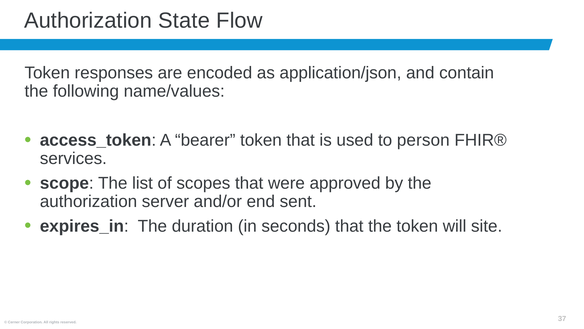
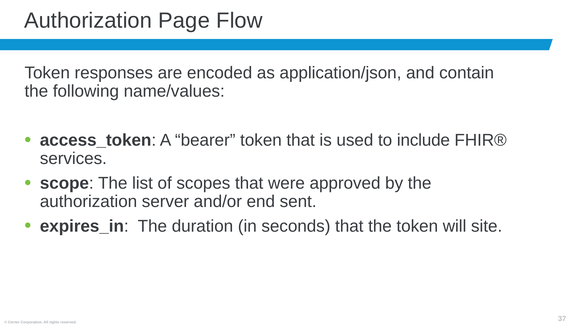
State: State -> Page
person: person -> include
